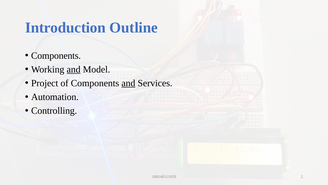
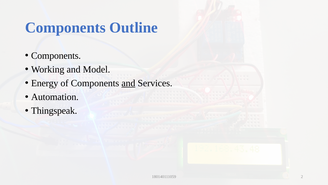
Introduction at (65, 28): Introduction -> Components
and at (74, 69) underline: present -> none
Project: Project -> Energy
Controlling: Controlling -> Thingspeak
